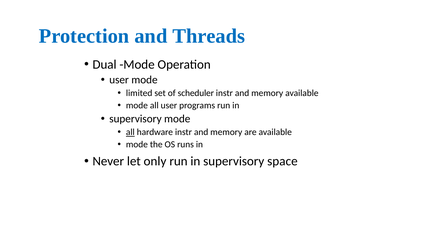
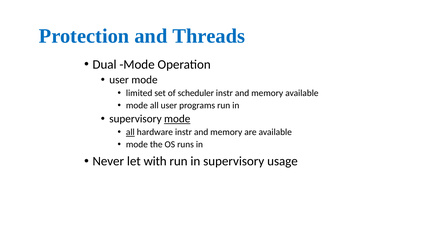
mode at (177, 119) underline: none -> present
only: only -> with
space: space -> usage
